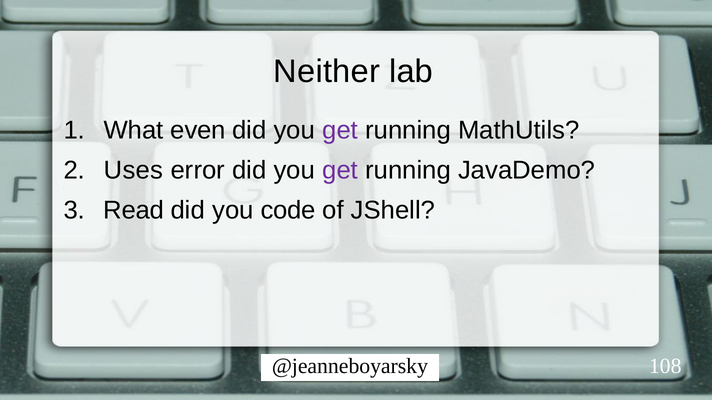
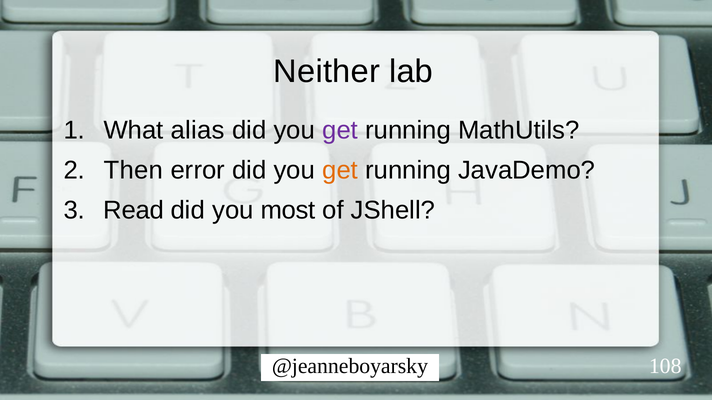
even: even -> alias
Uses: Uses -> Then
get at (340, 171) colour: purple -> orange
code: code -> most
